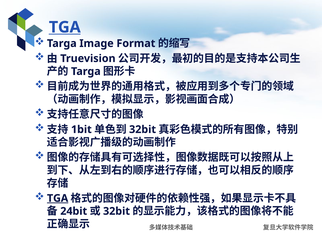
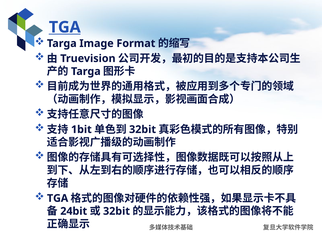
TGA at (58, 198) underline: present -> none
